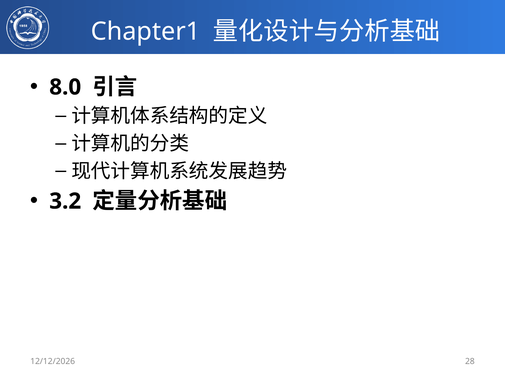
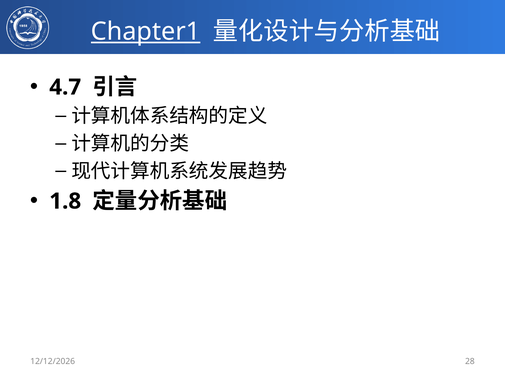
Chapter1 underline: none -> present
8.0: 8.0 -> 4.7
3.2: 3.2 -> 1.8
